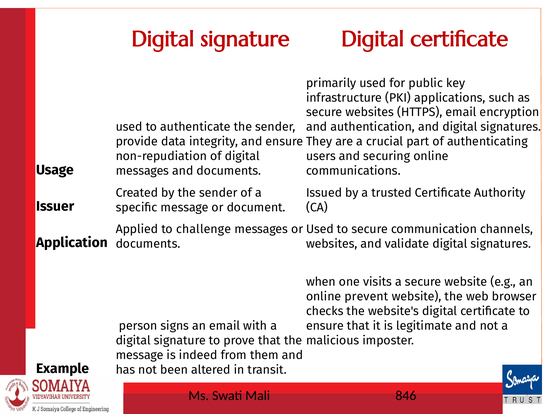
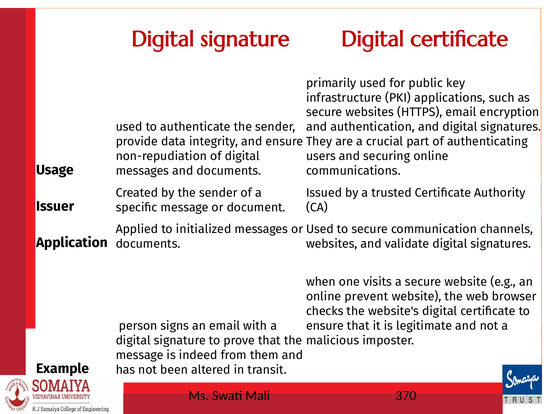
challenge: challenge -> initialized
846: 846 -> 370
